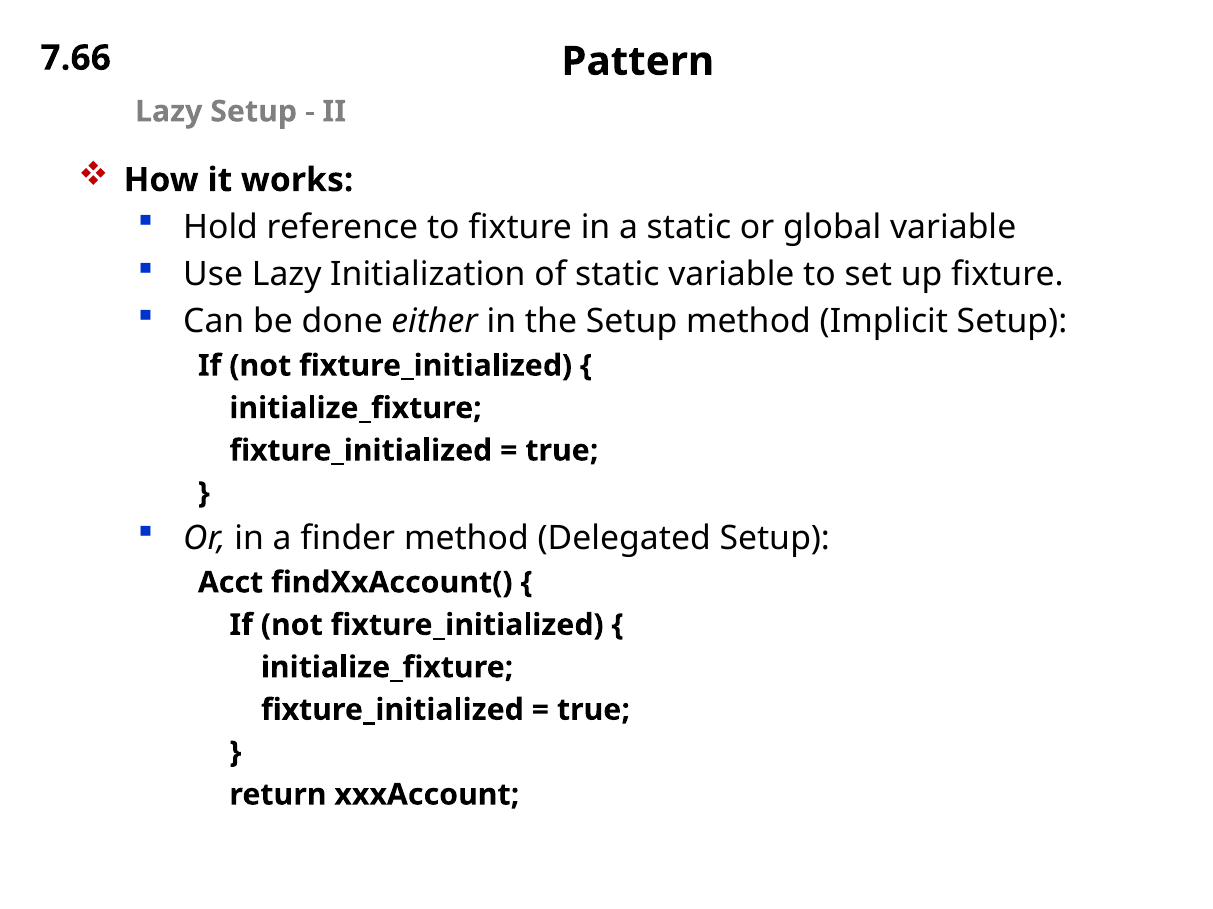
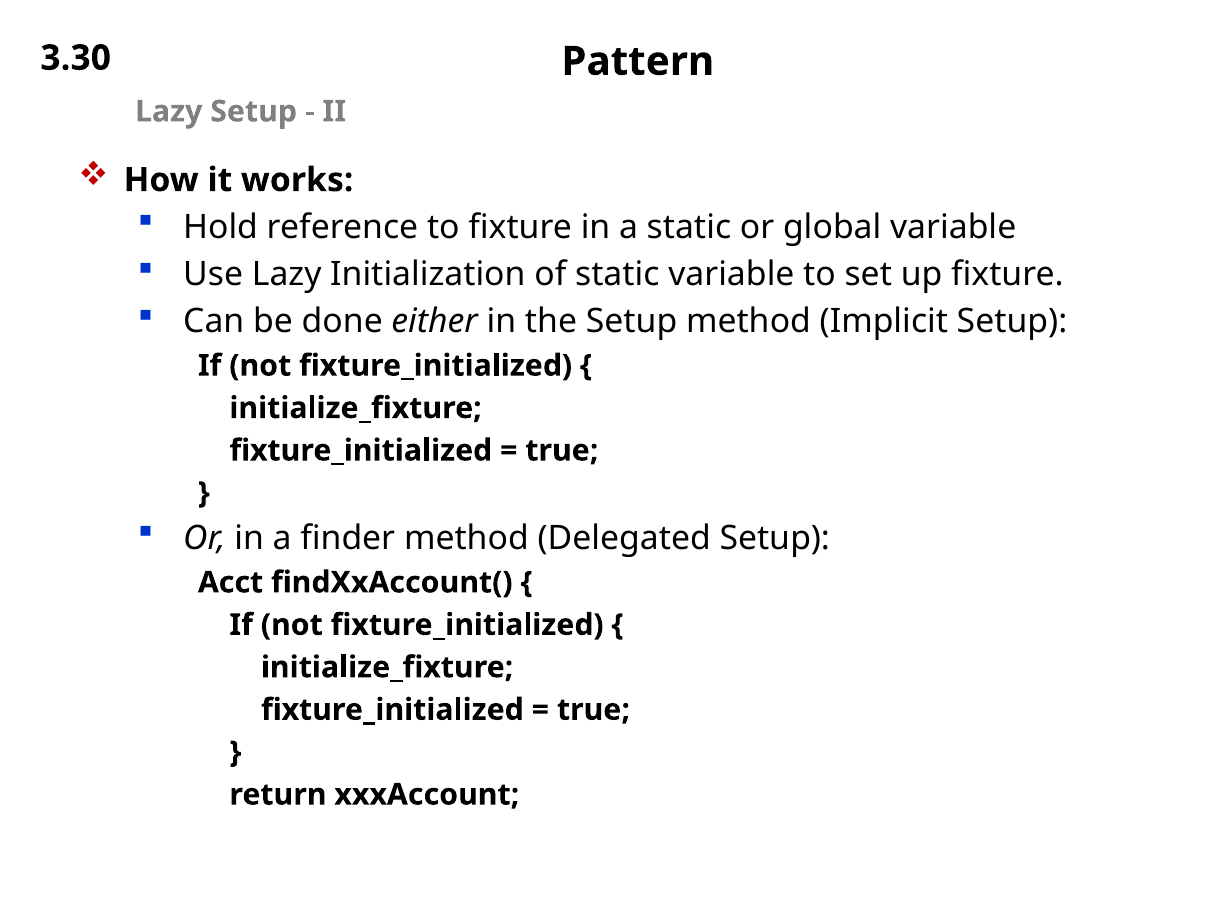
7.66: 7.66 -> 3.30
